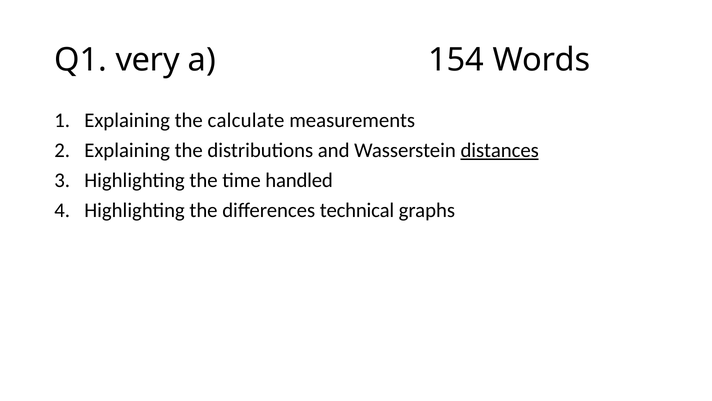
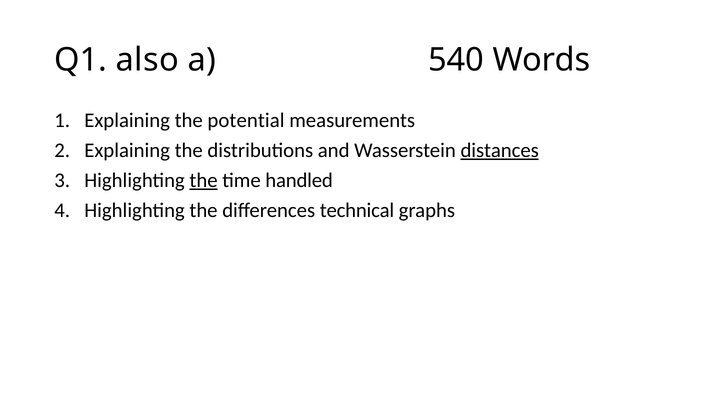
very: very -> also
154: 154 -> 540
calculate: calculate -> potential
the at (204, 180) underline: none -> present
